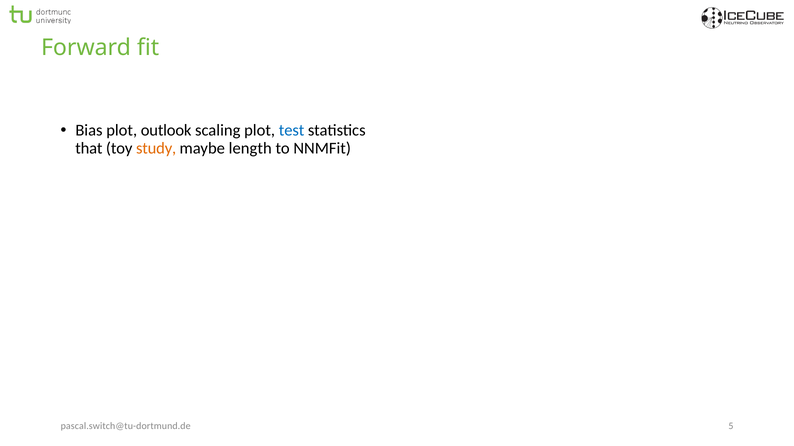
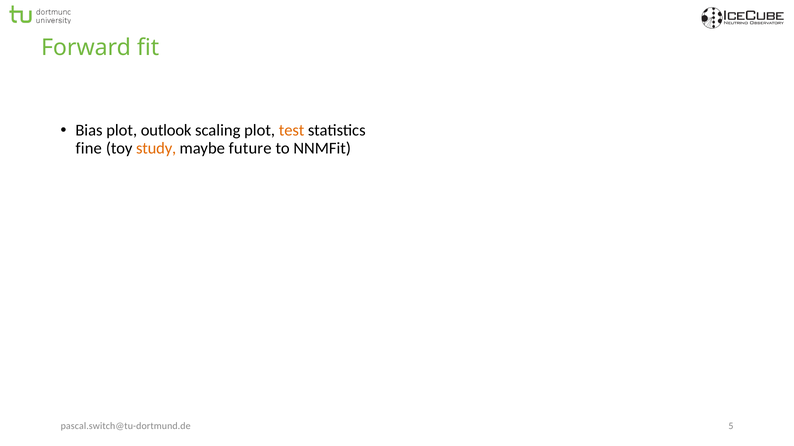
test colour: blue -> orange
that: that -> fine
length: length -> future
